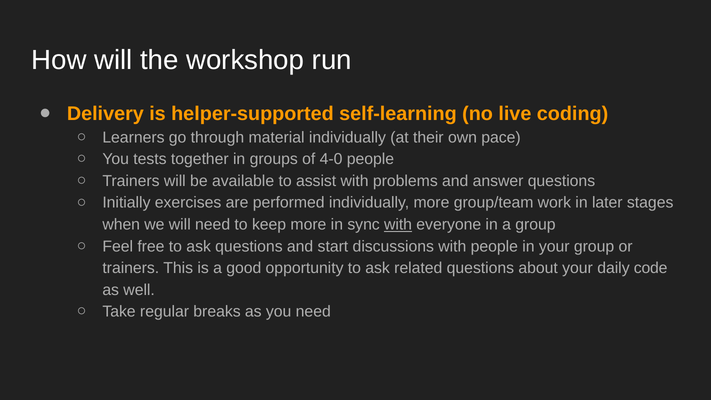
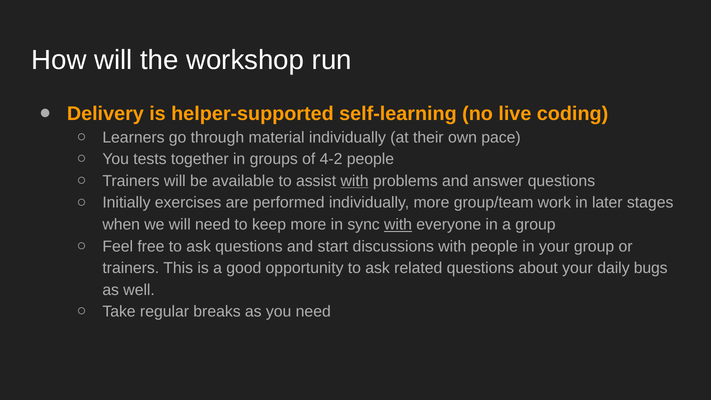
4-0: 4-0 -> 4-2
with at (355, 181) underline: none -> present
code: code -> bugs
